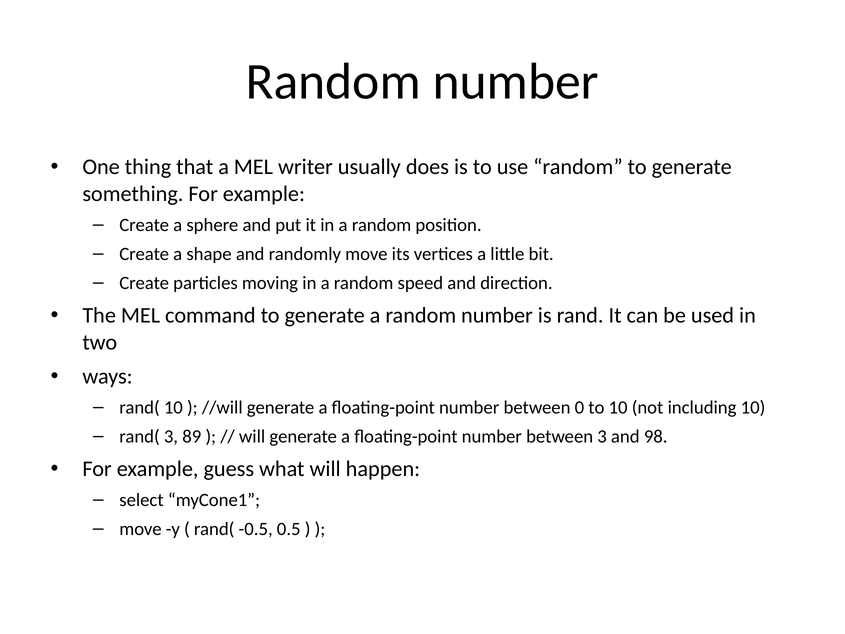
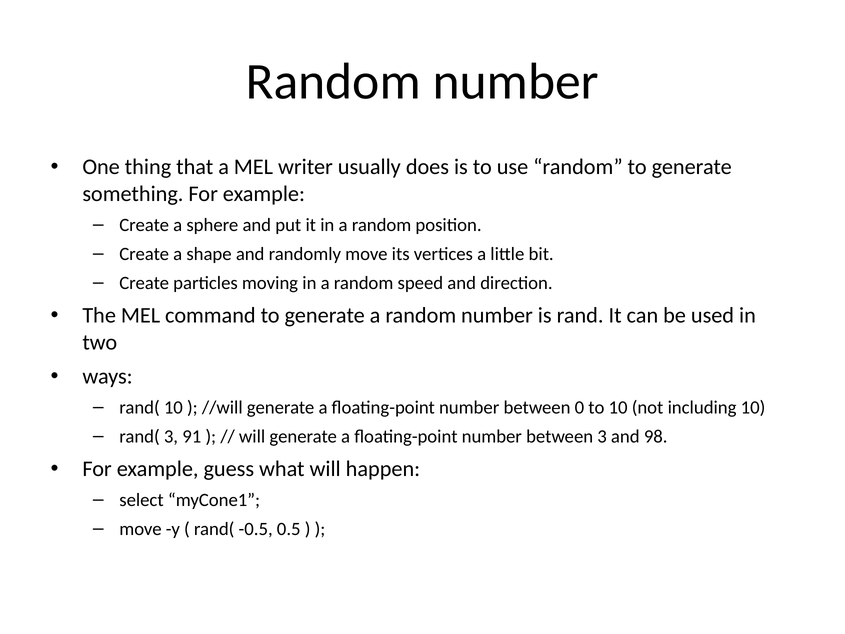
89: 89 -> 91
